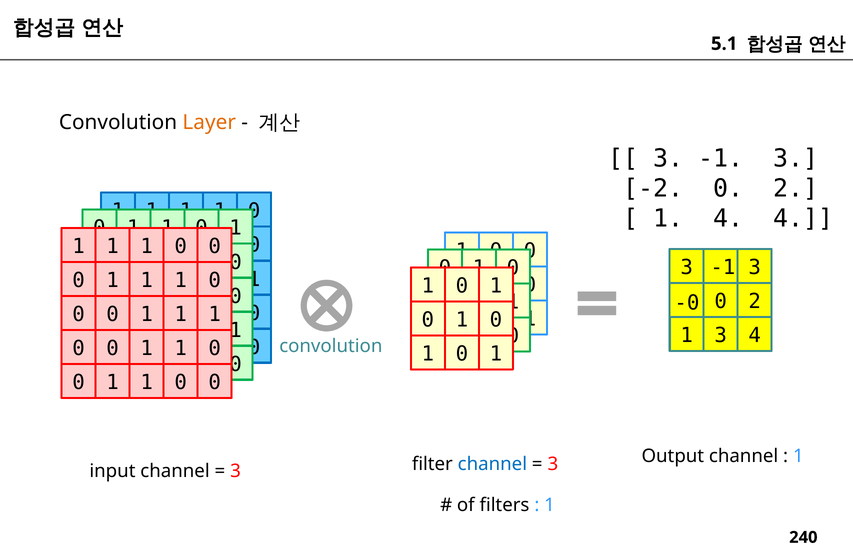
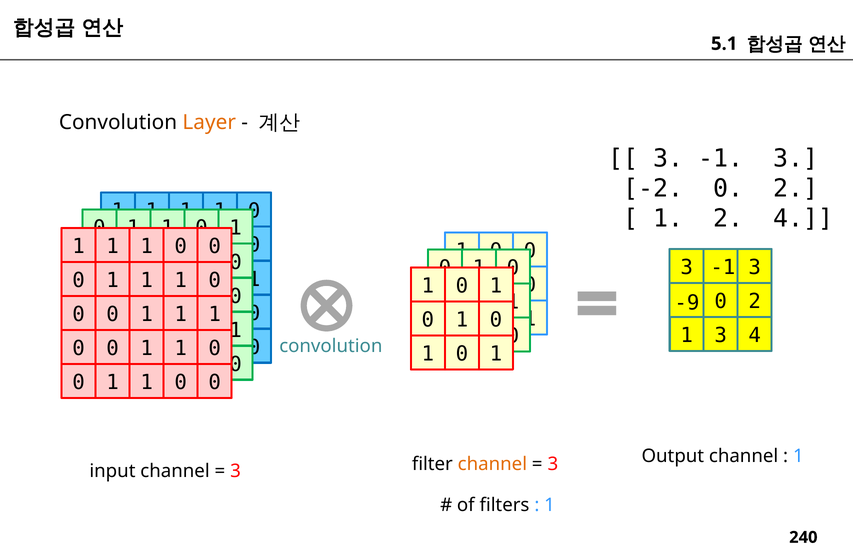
1 4: 4 -> 2
-0: -0 -> -9
channel at (492, 464) colour: blue -> orange
